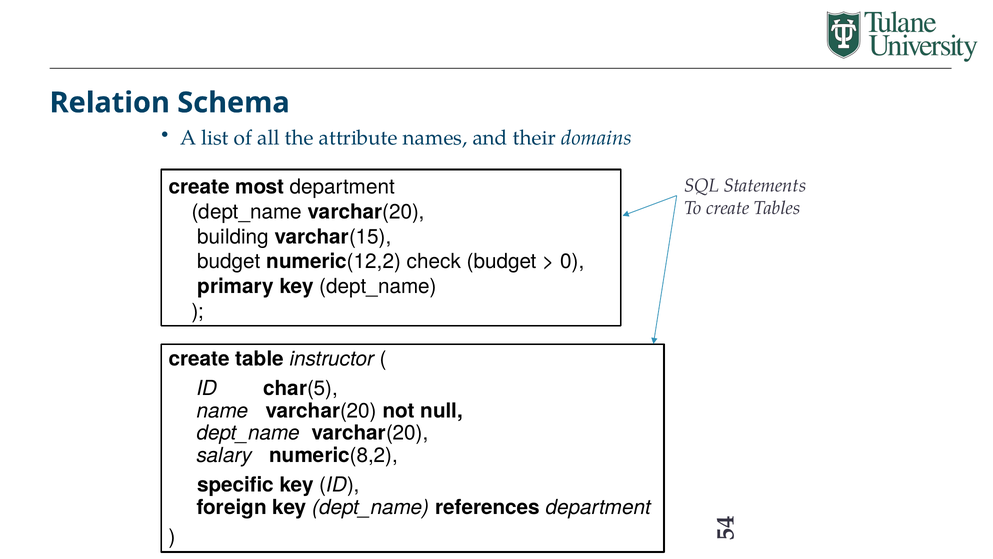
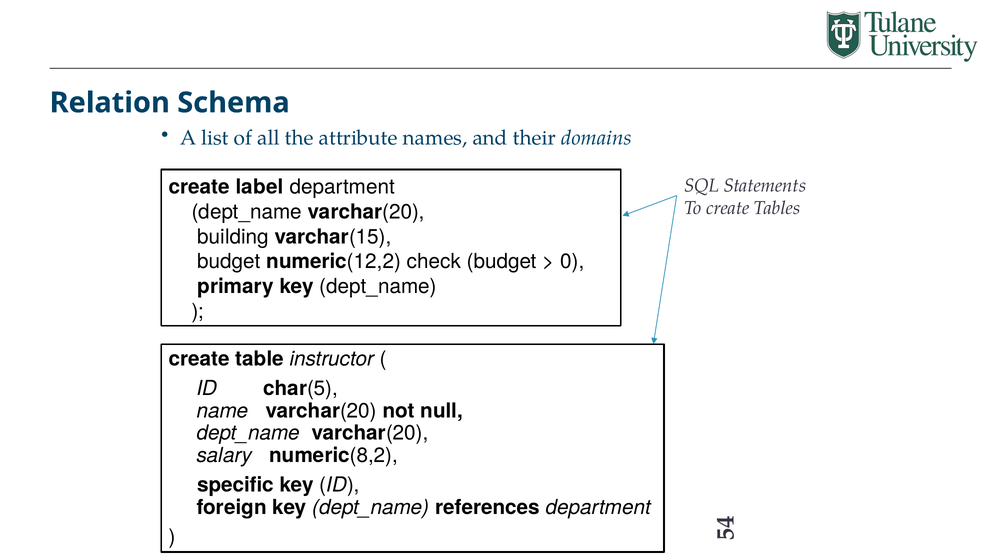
most: most -> label
